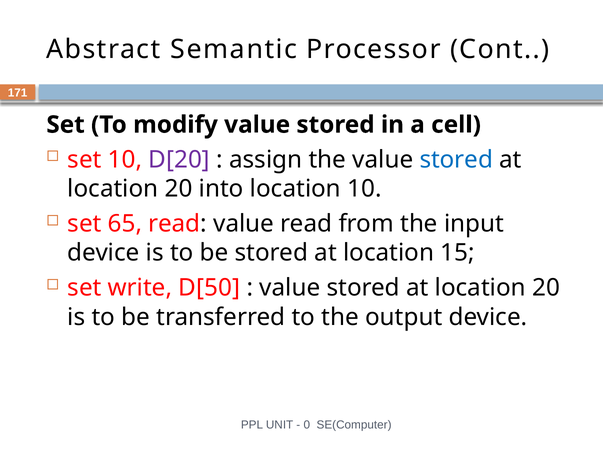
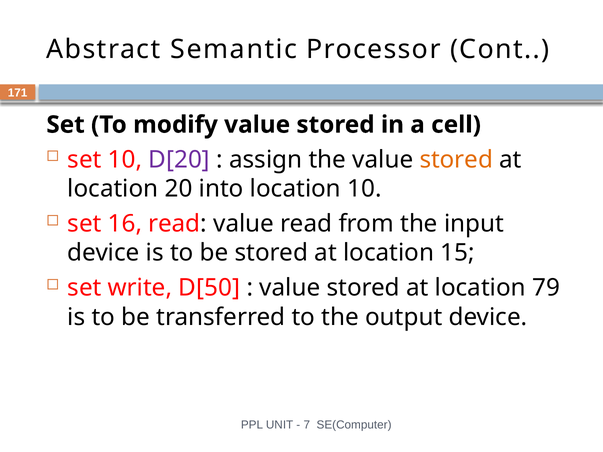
stored at (456, 160) colour: blue -> orange
65: 65 -> 16
20 at (546, 288): 20 -> 79
0: 0 -> 7
